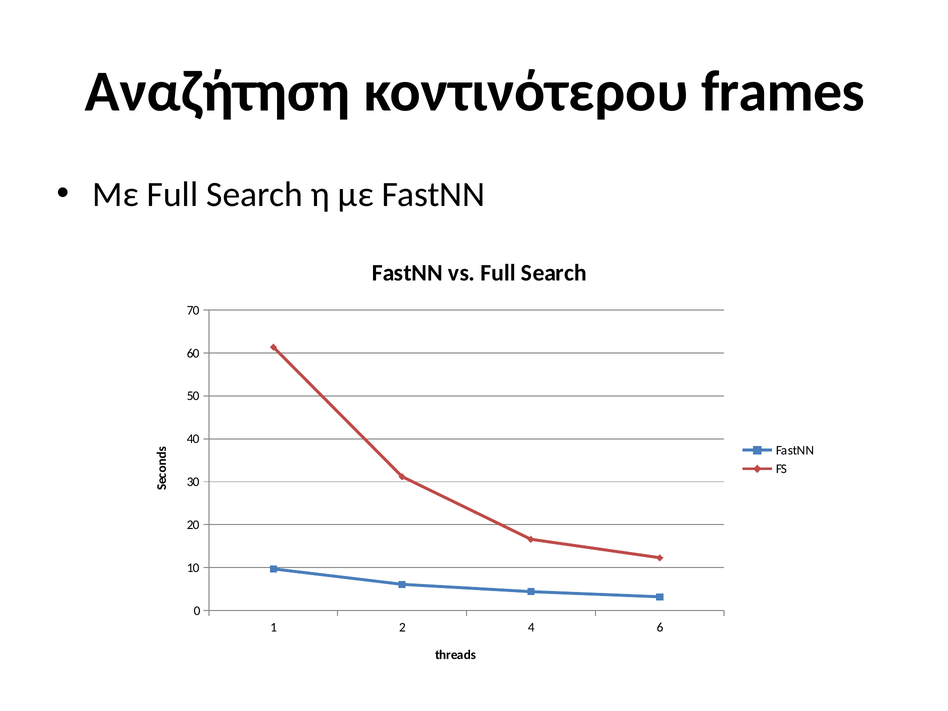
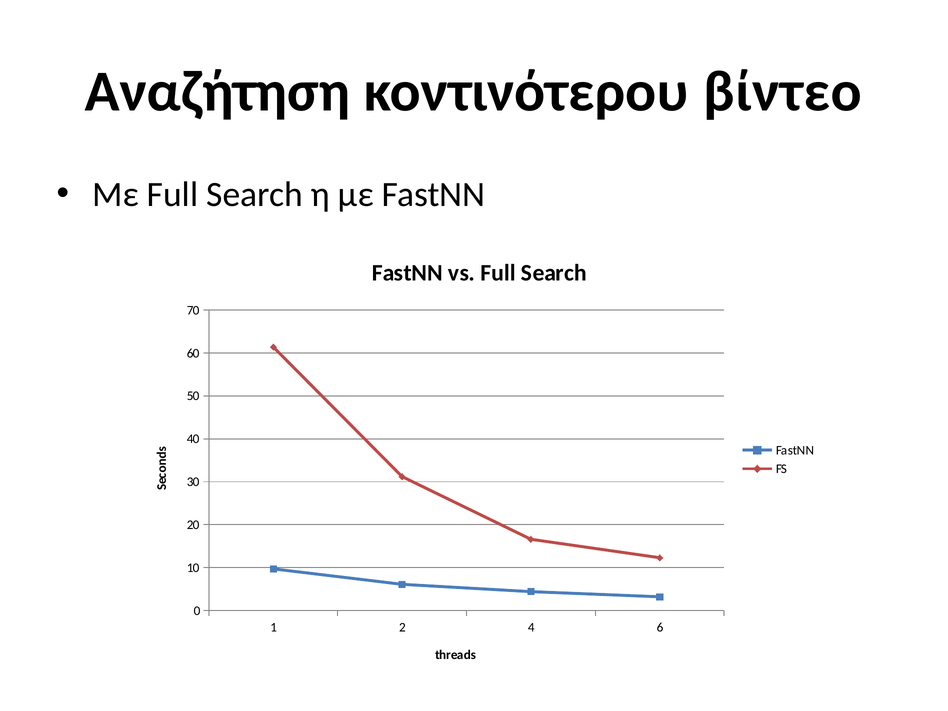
frames: frames -> βίντεο
